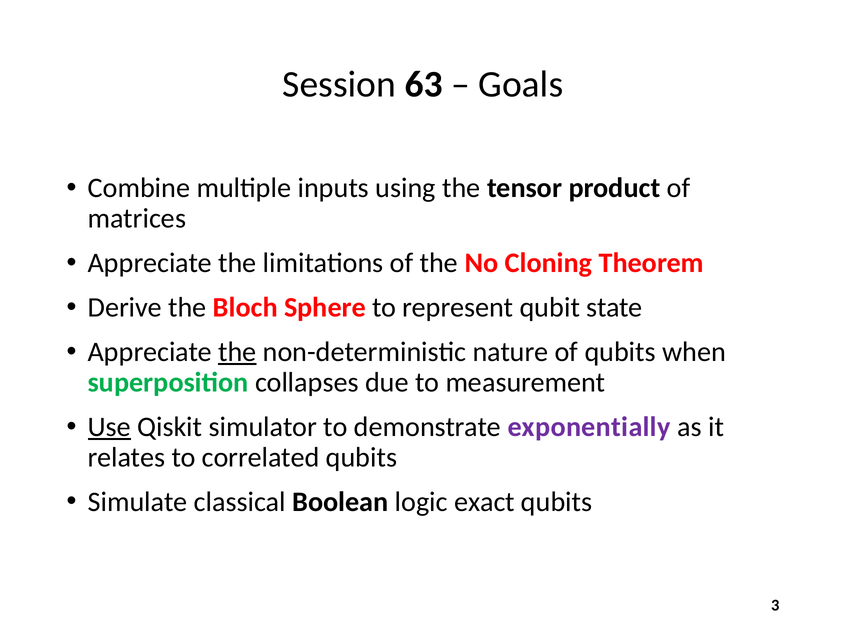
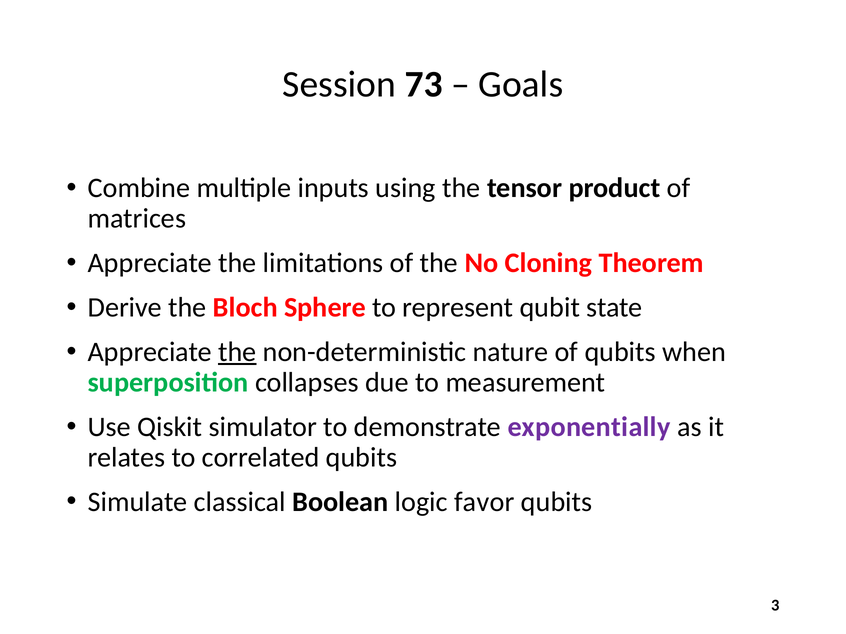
63: 63 -> 73
Use underline: present -> none
exact: exact -> favor
